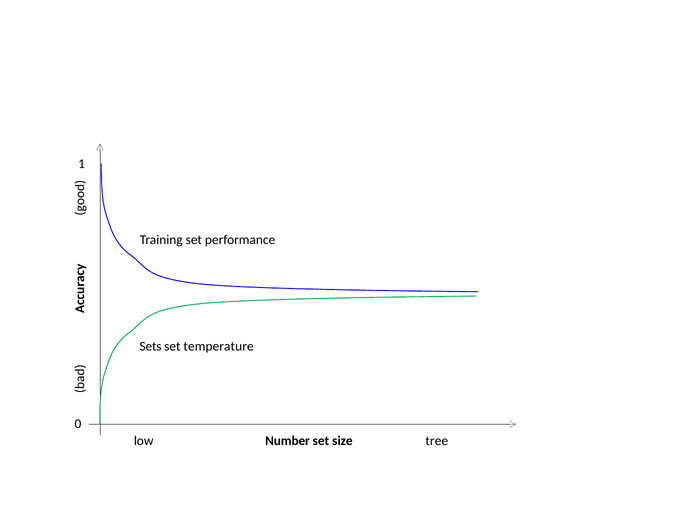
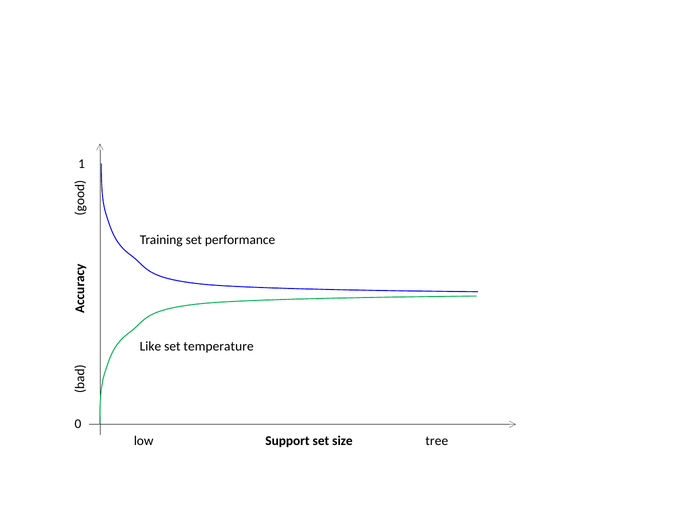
Sets: Sets -> Like
Number: Number -> Support
